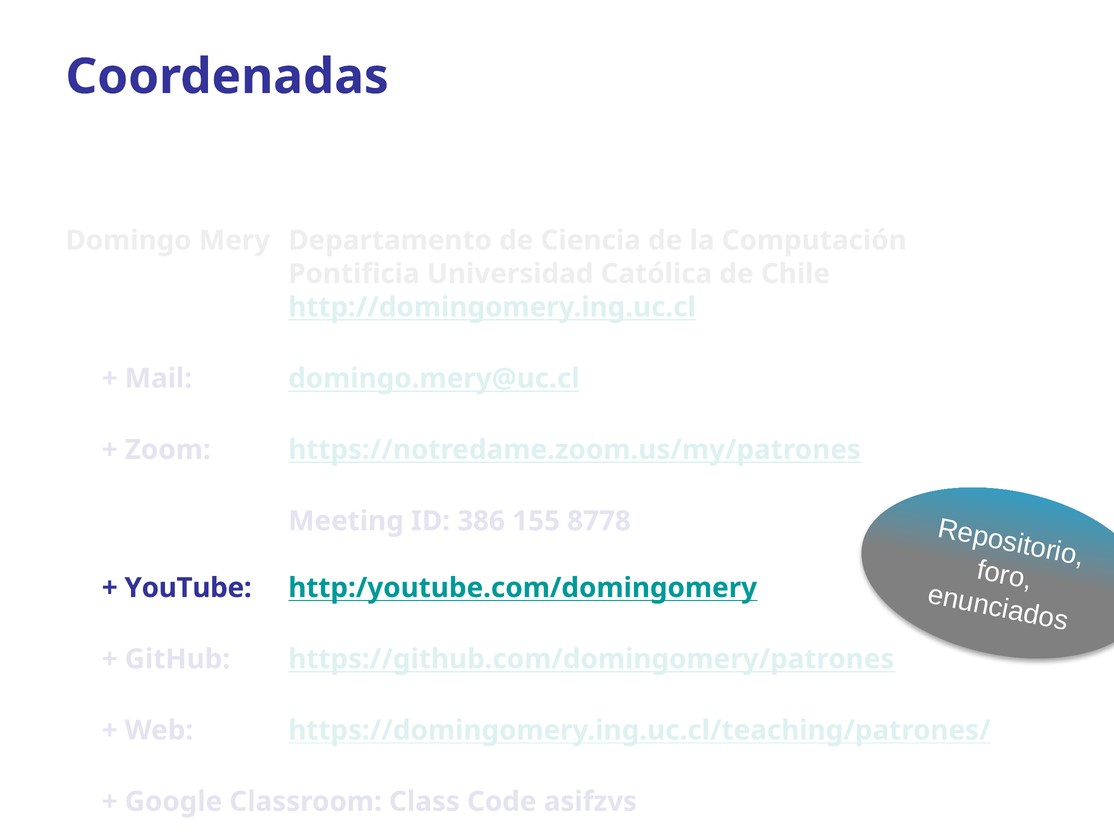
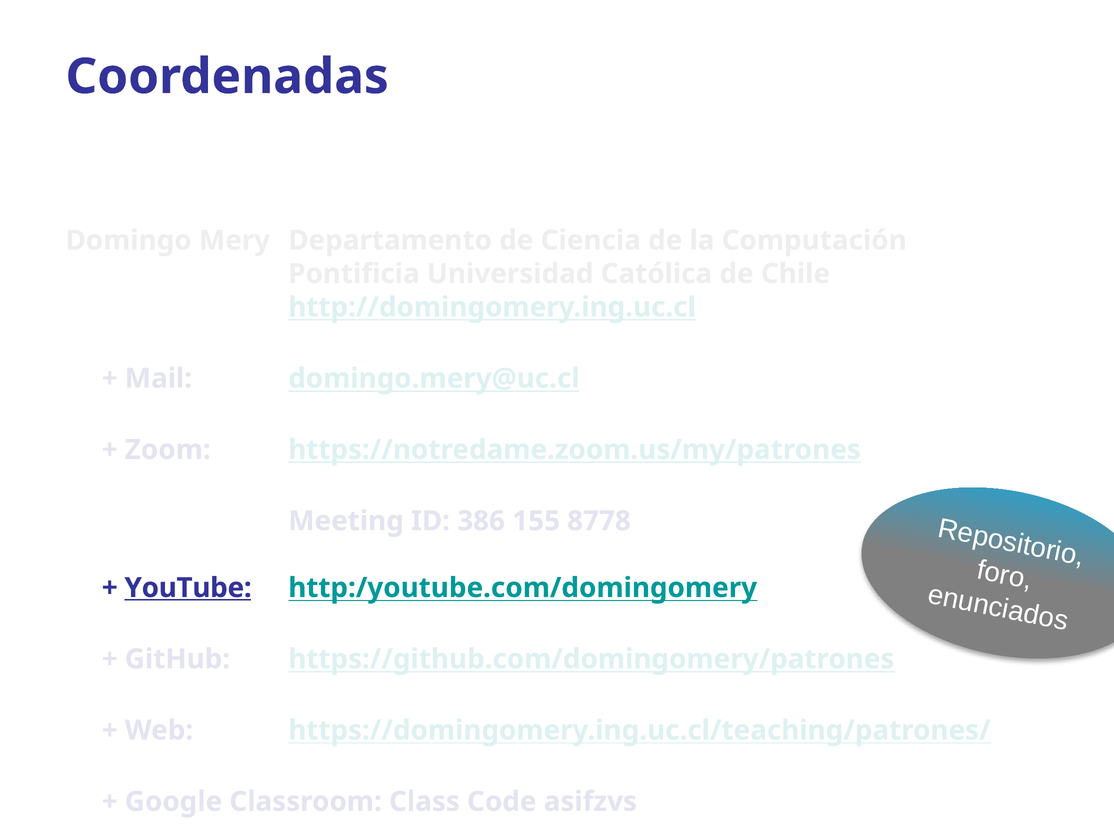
YouTube underline: none -> present
